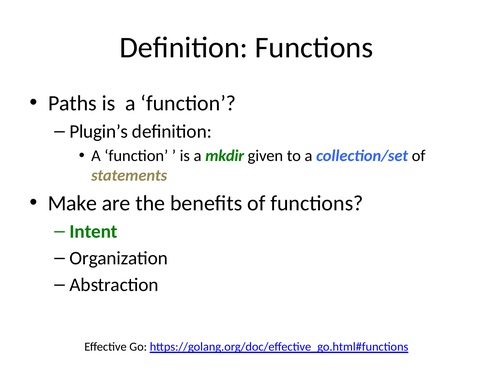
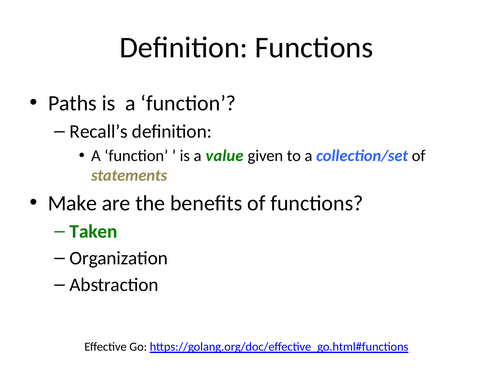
Plugin’s: Plugin’s -> Recall’s
mkdir: mkdir -> value
Intent: Intent -> Taken
